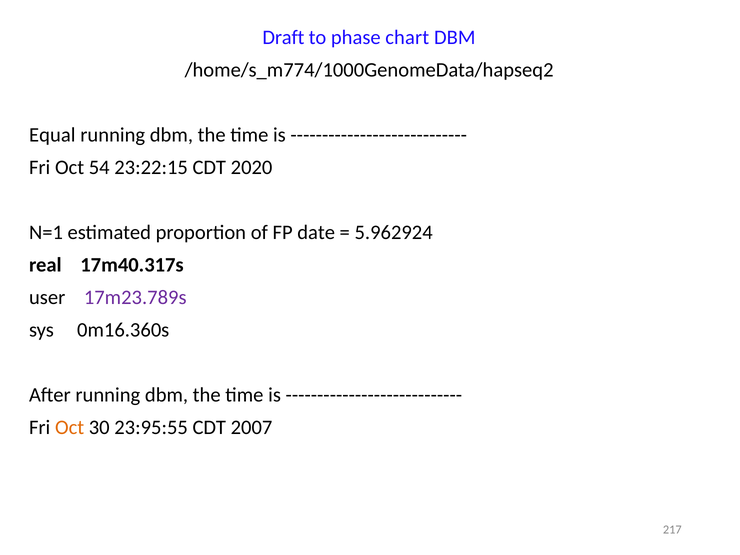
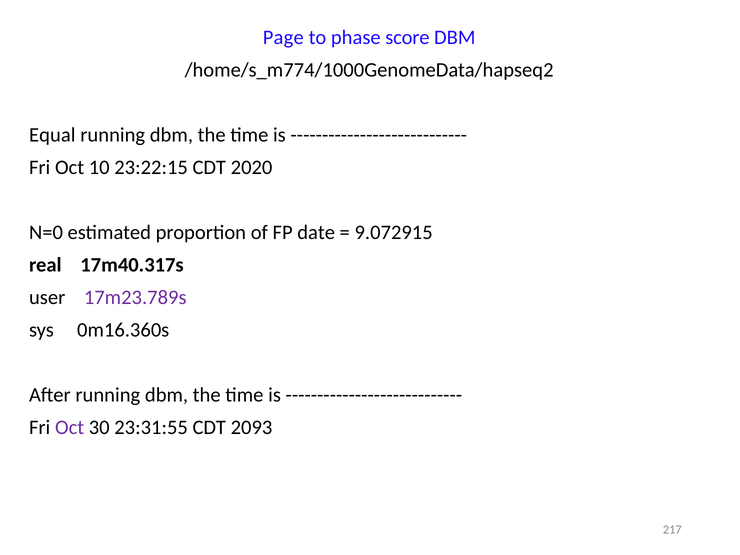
Draft: Draft -> Page
chart: chart -> score
54: 54 -> 10
N=1: N=1 -> N=0
5.962924: 5.962924 -> 9.072915
Oct at (70, 428) colour: orange -> purple
23:95:55: 23:95:55 -> 23:31:55
2007: 2007 -> 2093
